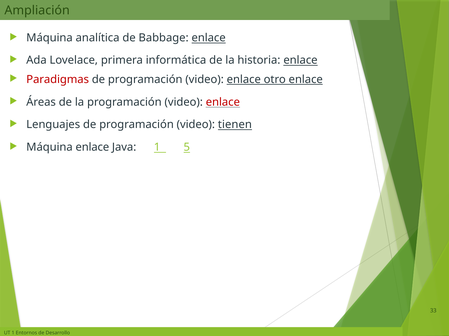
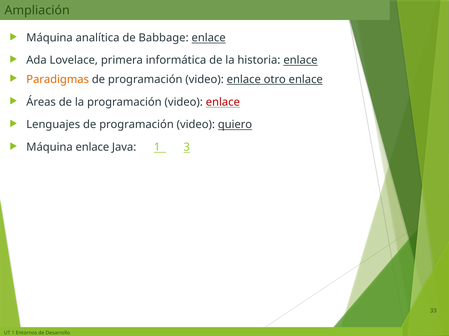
Paradigmas colour: red -> orange
tienen: tienen -> quiero
5: 5 -> 3
